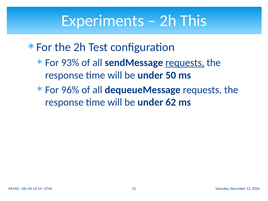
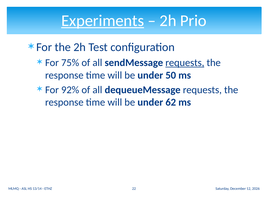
Experiments underline: none -> present
This: This -> Prio
93%: 93% -> 75%
96%: 96% -> 92%
